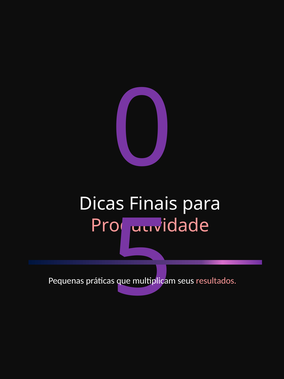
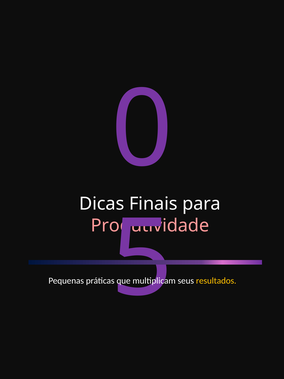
resultados colour: pink -> yellow
